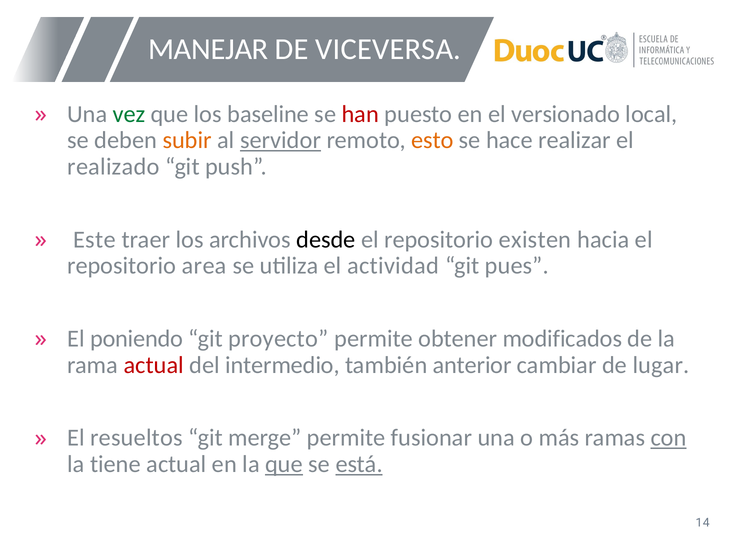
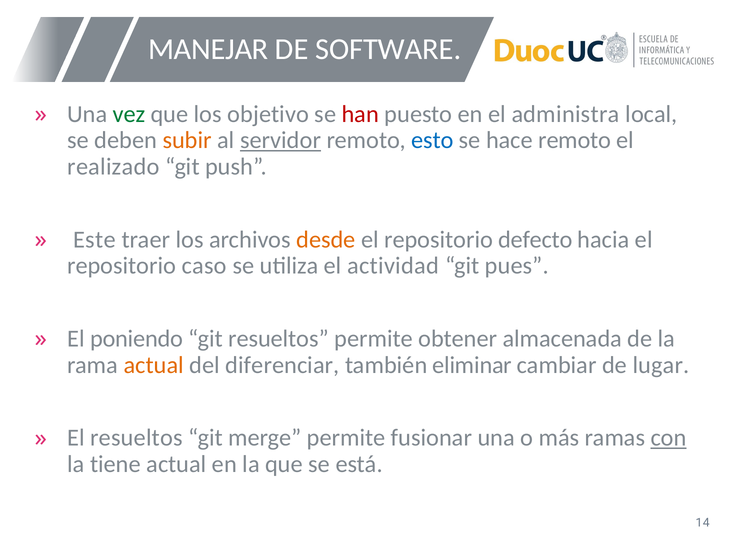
VICEVERSA: VICEVERSA -> SOFTWARE
baseline: baseline -> objetivo
versionado: versionado -> administra
esto colour: orange -> blue
hace realizar: realizar -> remoto
desde colour: black -> orange
existen: existen -> defecto
area: area -> caso
git proyecto: proyecto -> resueltos
modificados: modificados -> almacenada
actual at (154, 365) colour: red -> orange
intermedio: intermedio -> diferenciar
anterior: anterior -> eliminar
que at (284, 464) underline: present -> none
está underline: present -> none
